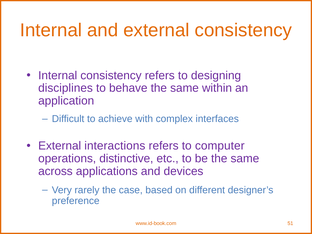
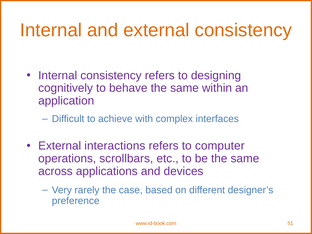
disciplines: disciplines -> cognitively
distinctive: distinctive -> scrollbars
